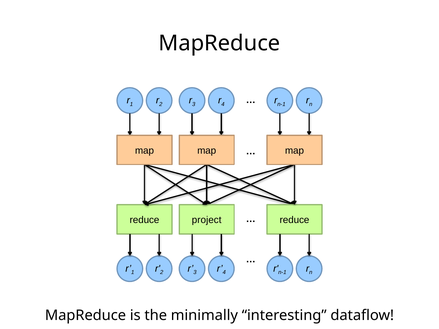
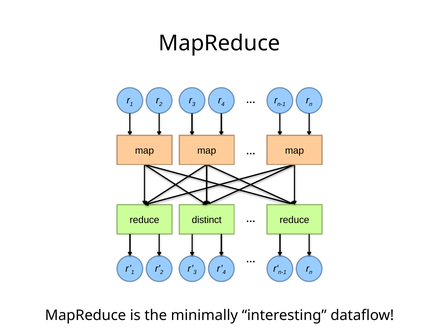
project: project -> distinct
